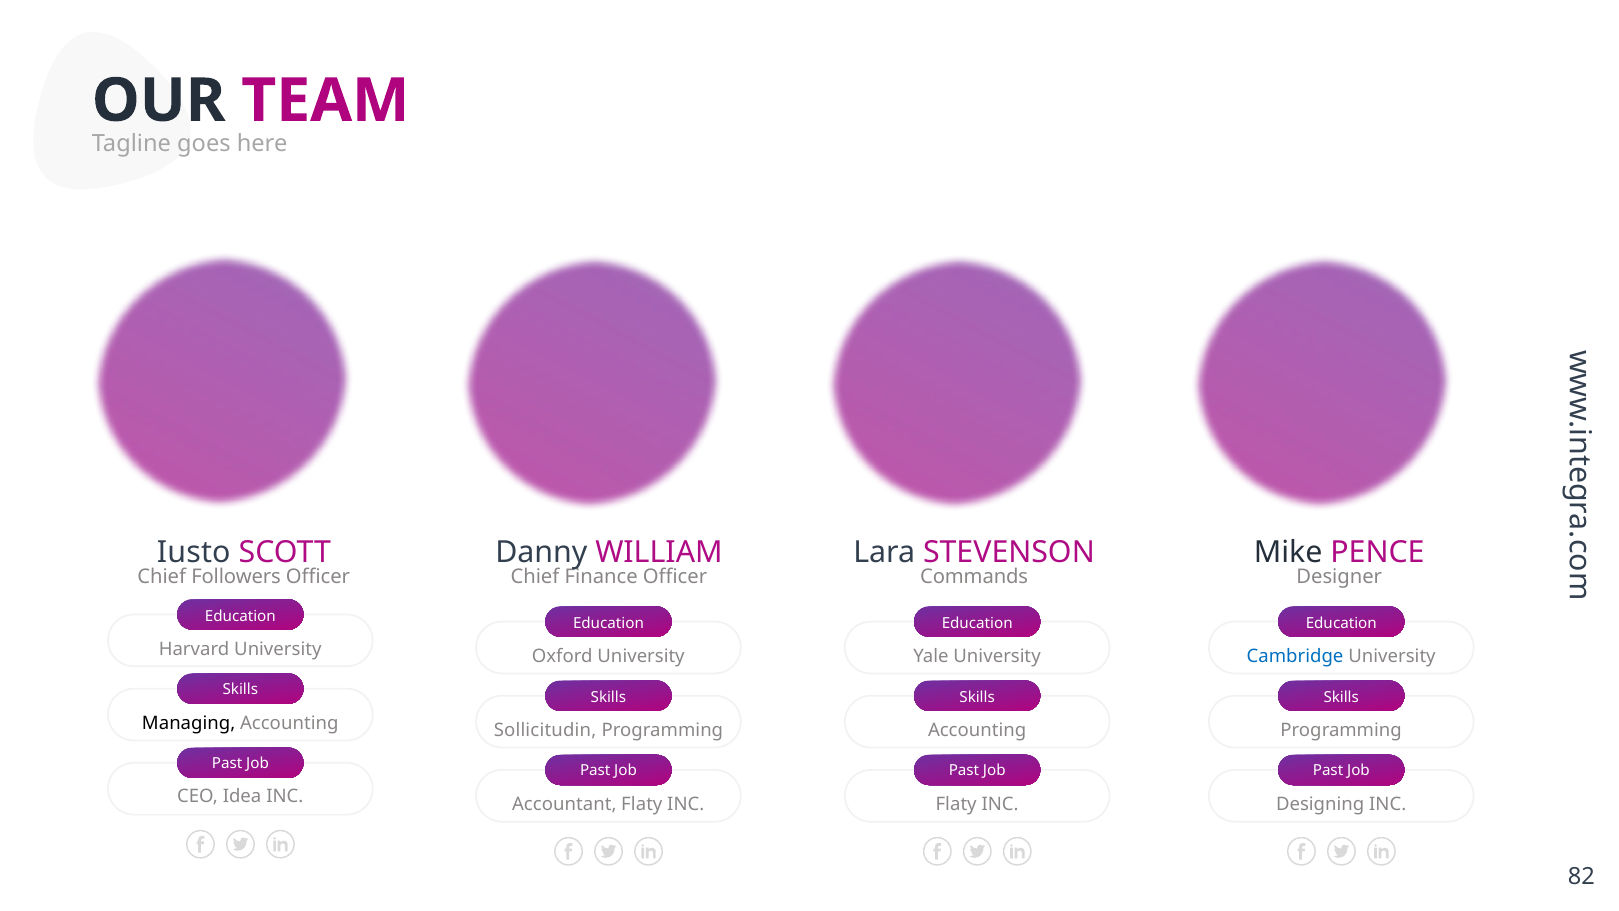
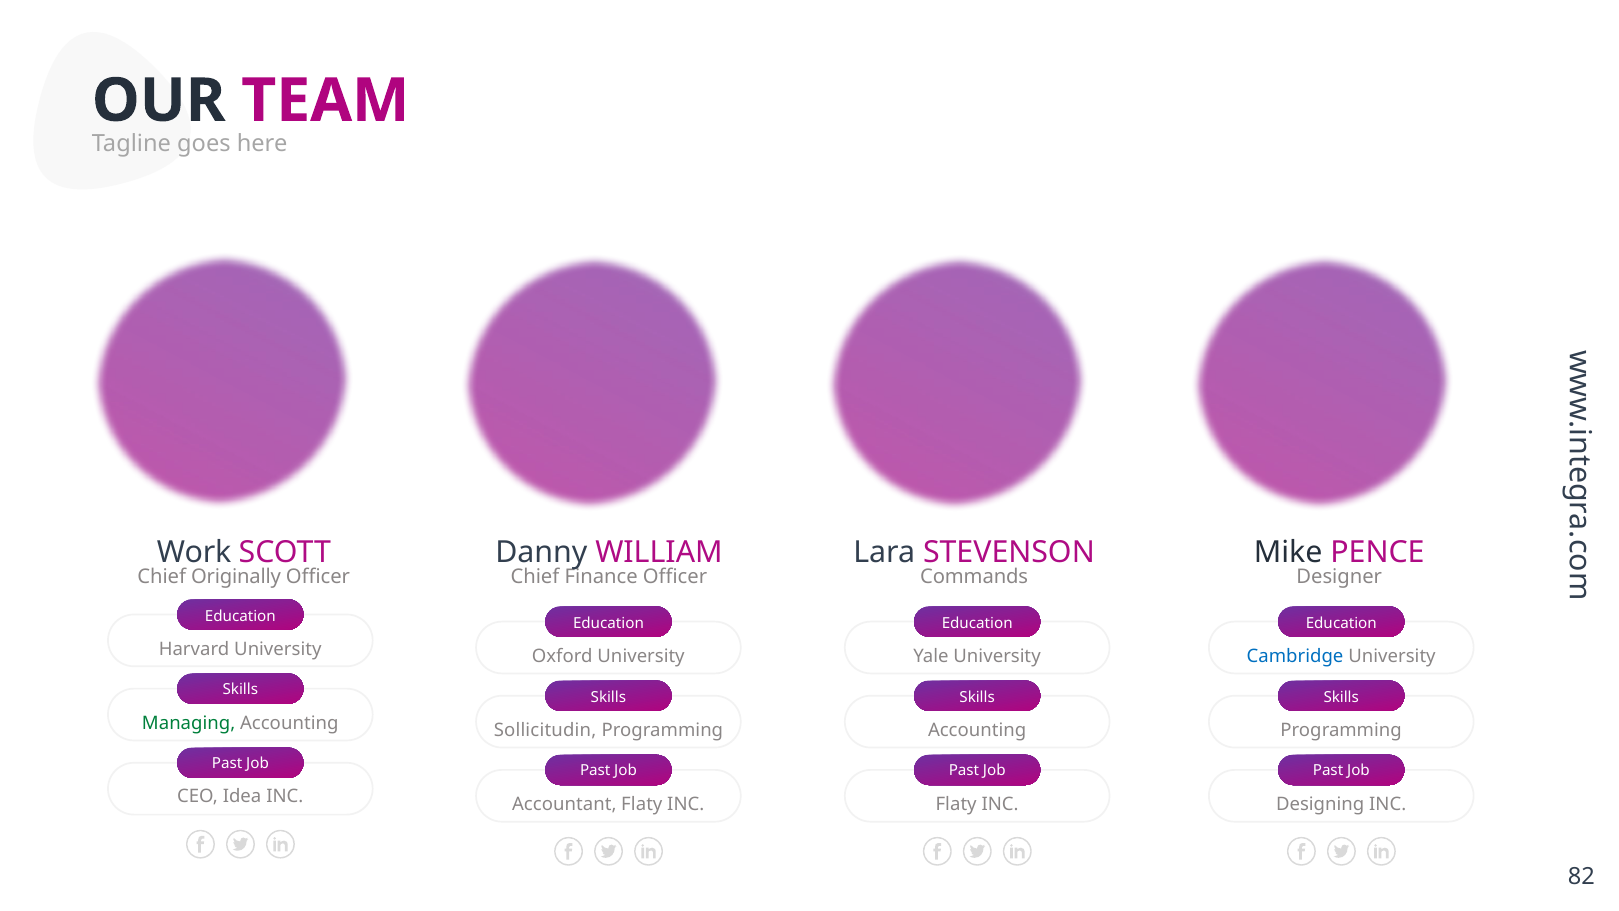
Iusto: Iusto -> Work
Followers: Followers -> Originally
Managing colour: black -> green
